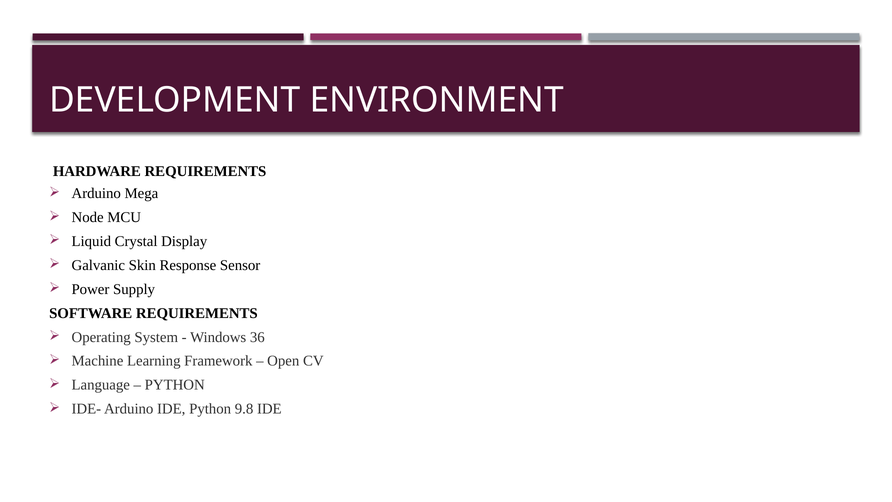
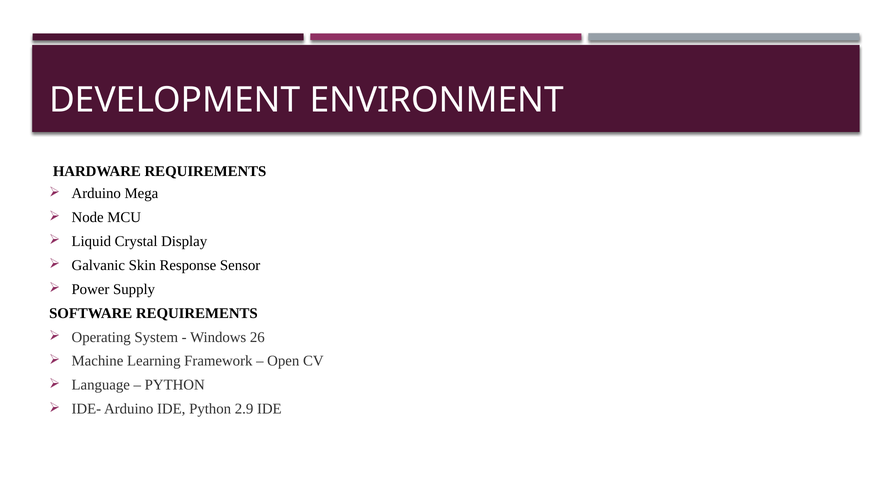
36: 36 -> 26
9.8: 9.8 -> 2.9
